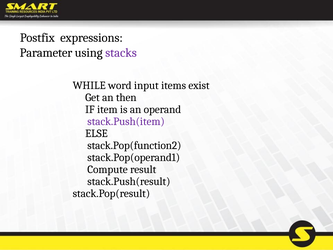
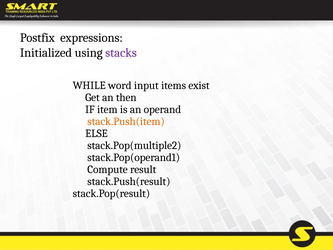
Parameter: Parameter -> Initialized
stack.Push(item colour: purple -> orange
stack.Pop(function2: stack.Pop(function2 -> stack.Pop(multiple2
